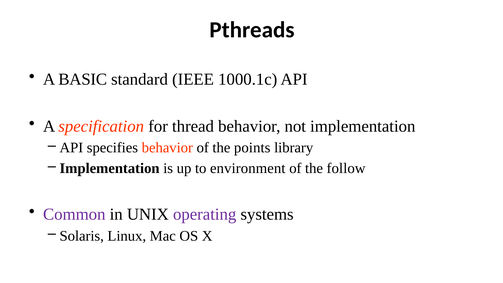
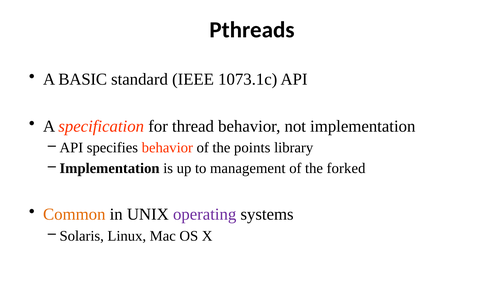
1000.1c: 1000.1c -> 1073.1c
environment: environment -> management
follow: follow -> forked
Common colour: purple -> orange
